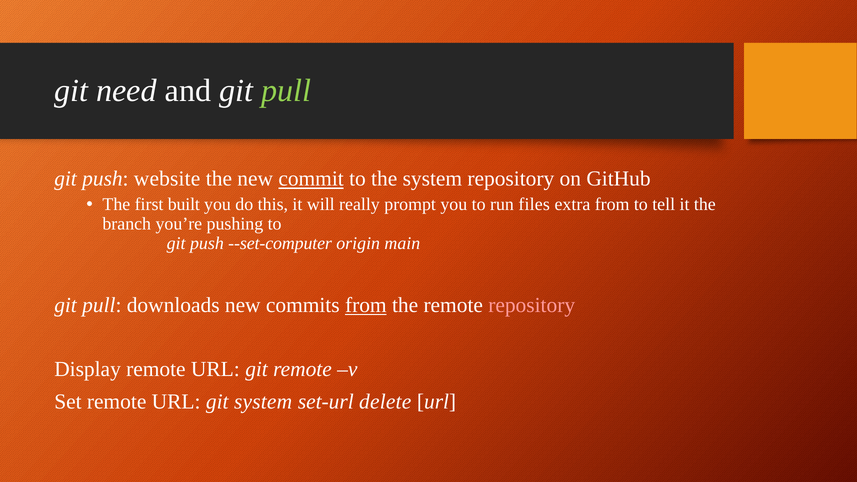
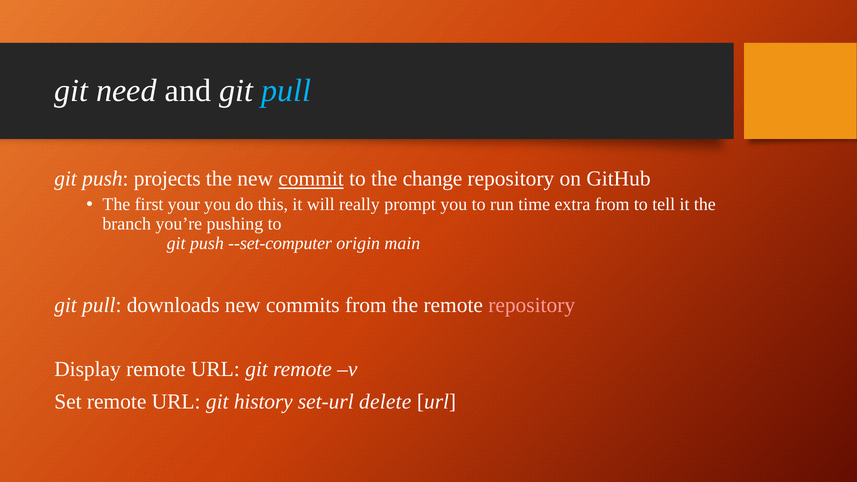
pull at (286, 91) colour: light green -> light blue
website: website -> projects
the system: system -> change
built: built -> your
files: files -> time
from at (366, 305) underline: present -> none
git system: system -> history
